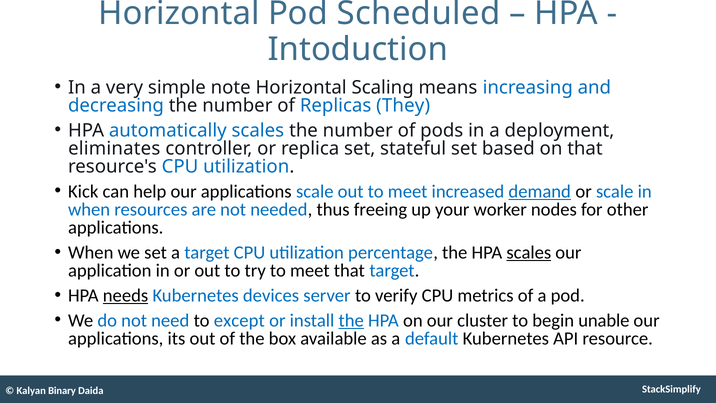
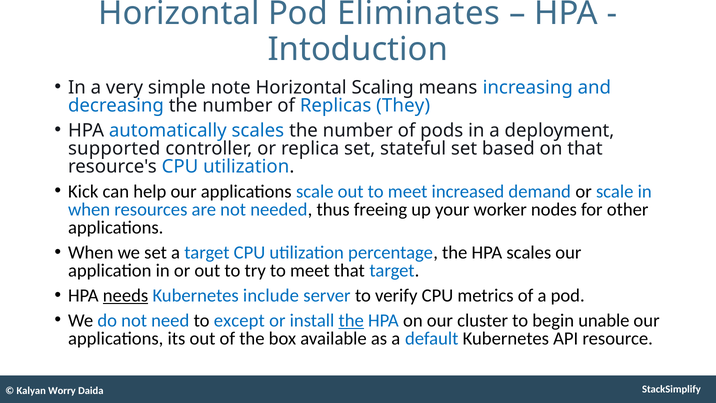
Scheduled: Scheduled -> Eliminates
eliminates: eliminates -> supported
demand underline: present -> none
scales at (529, 252) underline: present -> none
devices: devices -> include
Binary: Binary -> Worry
